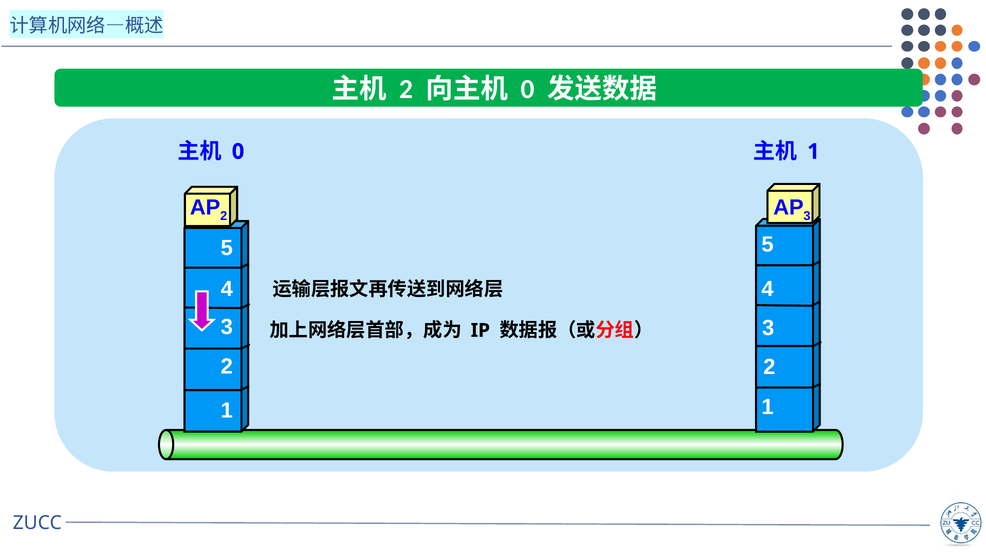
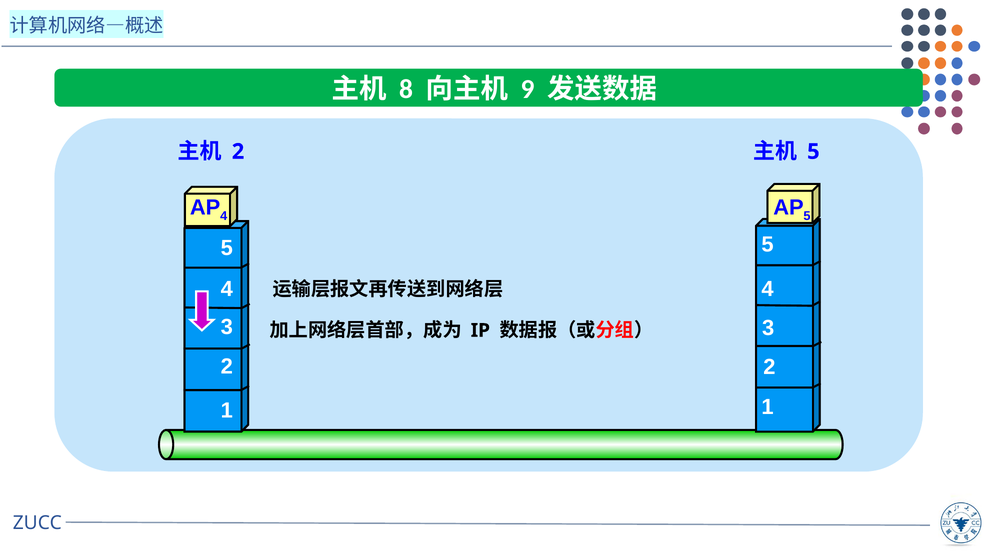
2 at (406, 89): 2 -> 8
0 at (528, 89): 0 -> 9
0 at (238, 152): 0 -> 2
1 at (813, 152): 1 -> 5
2 at (224, 216): 2 -> 4
3 at (807, 216): 3 -> 5
